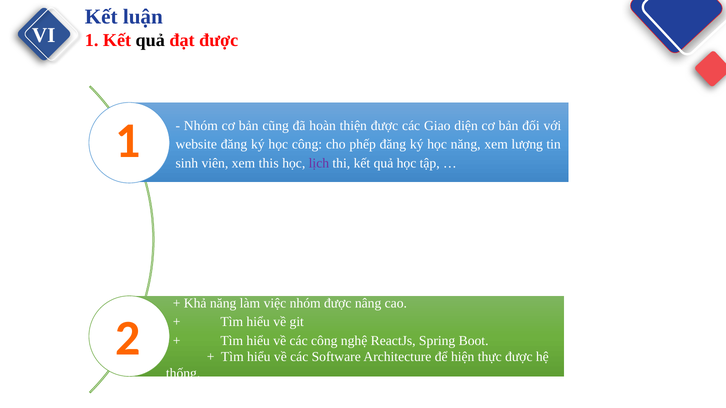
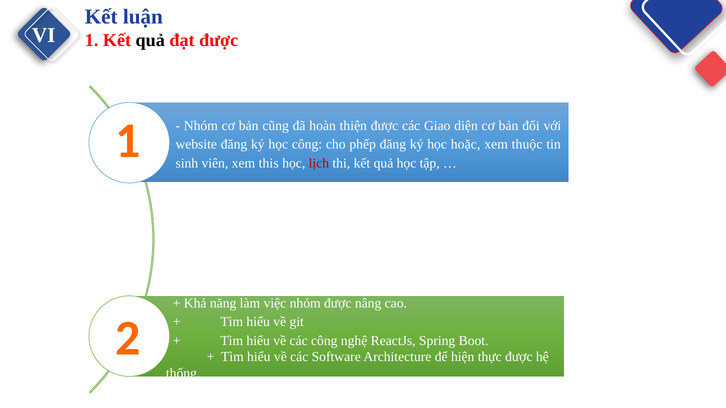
học năng: năng -> hoặc
lượng: lượng -> thuộc
lịch colour: purple -> red
